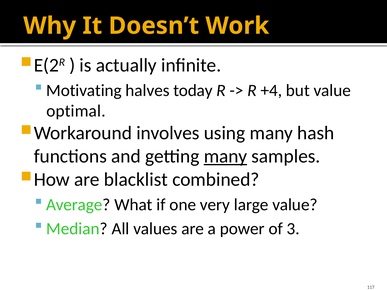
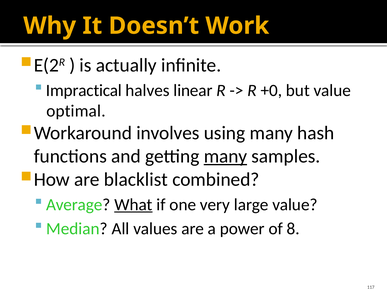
Motivating: Motivating -> Impractical
today: today -> linear
+4: +4 -> +0
What underline: none -> present
3: 3 -> 8
